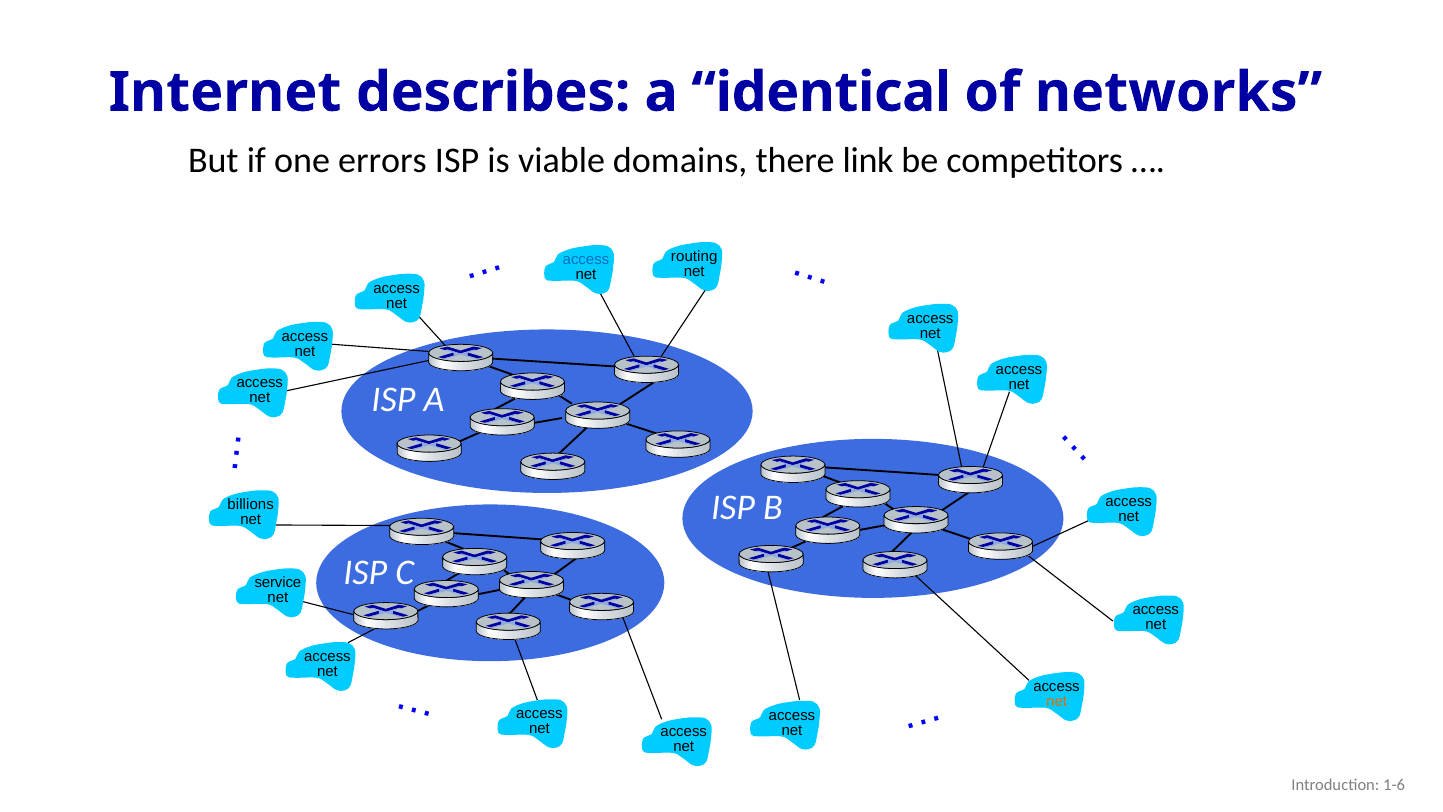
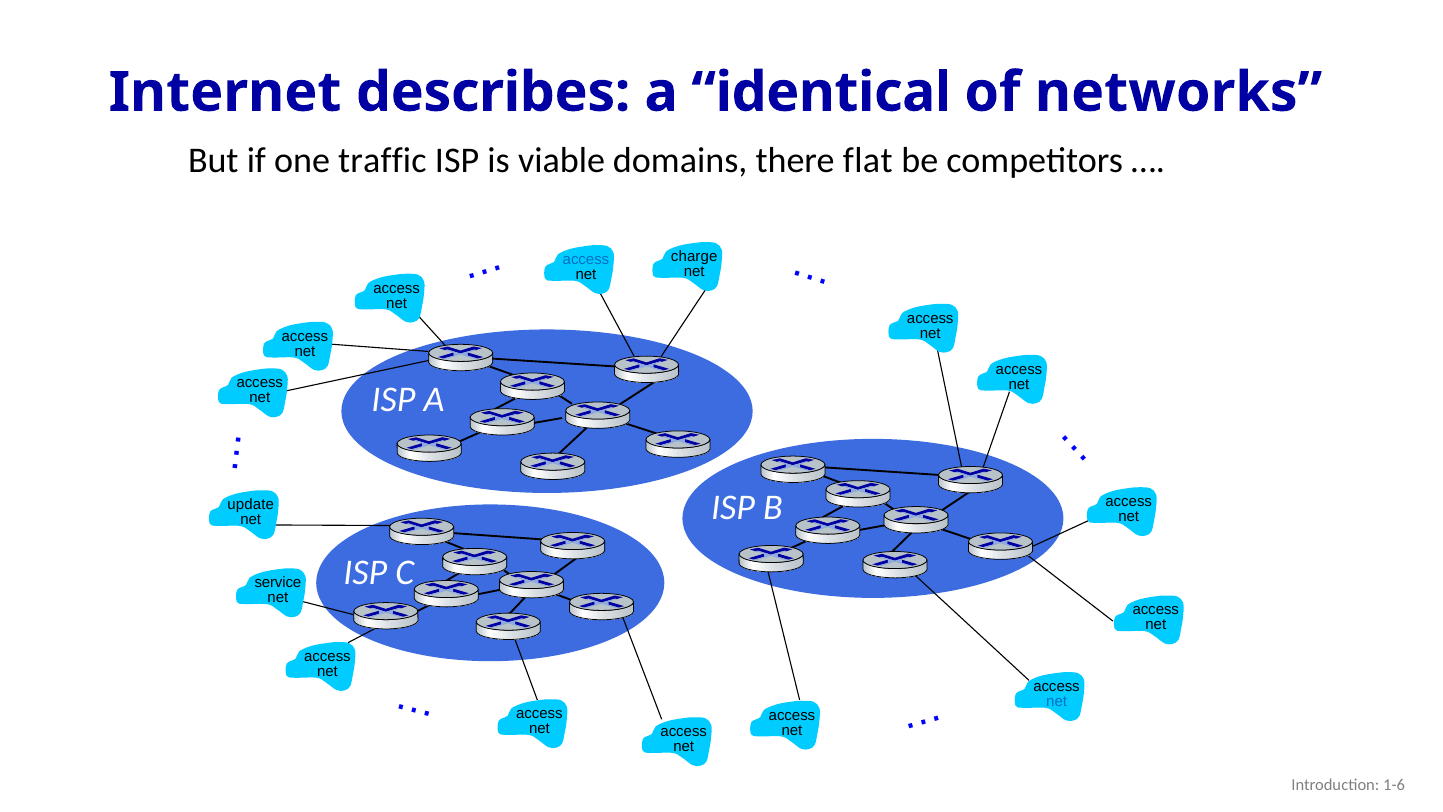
errors: errors -> traffic
link: link -> flat
routing: routing -> charge
billions: billions -> update
net at (1057, 701) colour: orange -> blue
